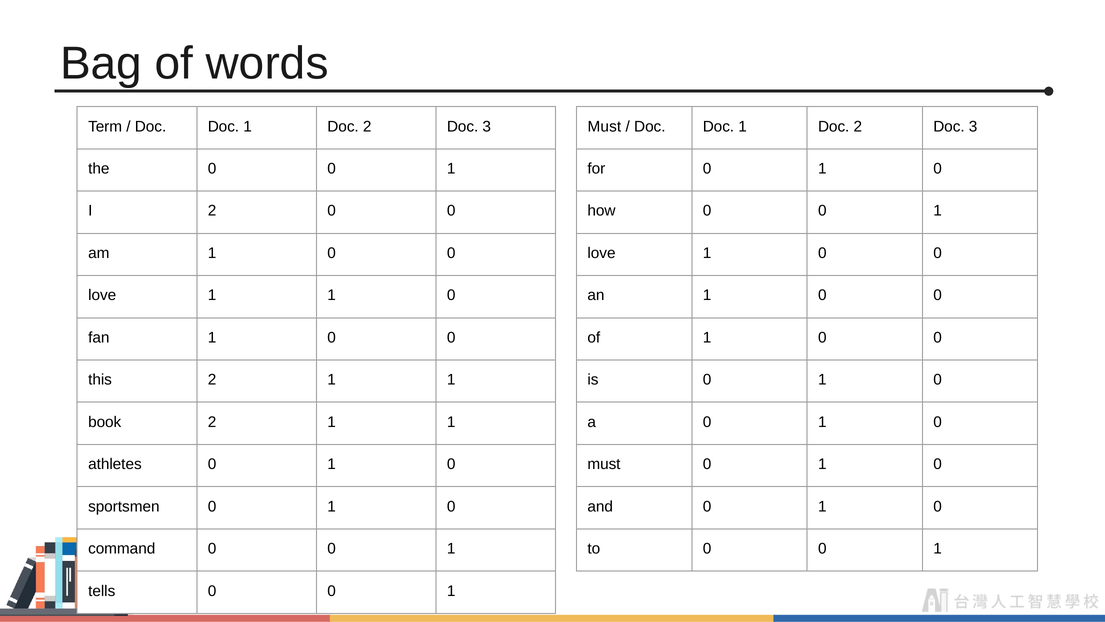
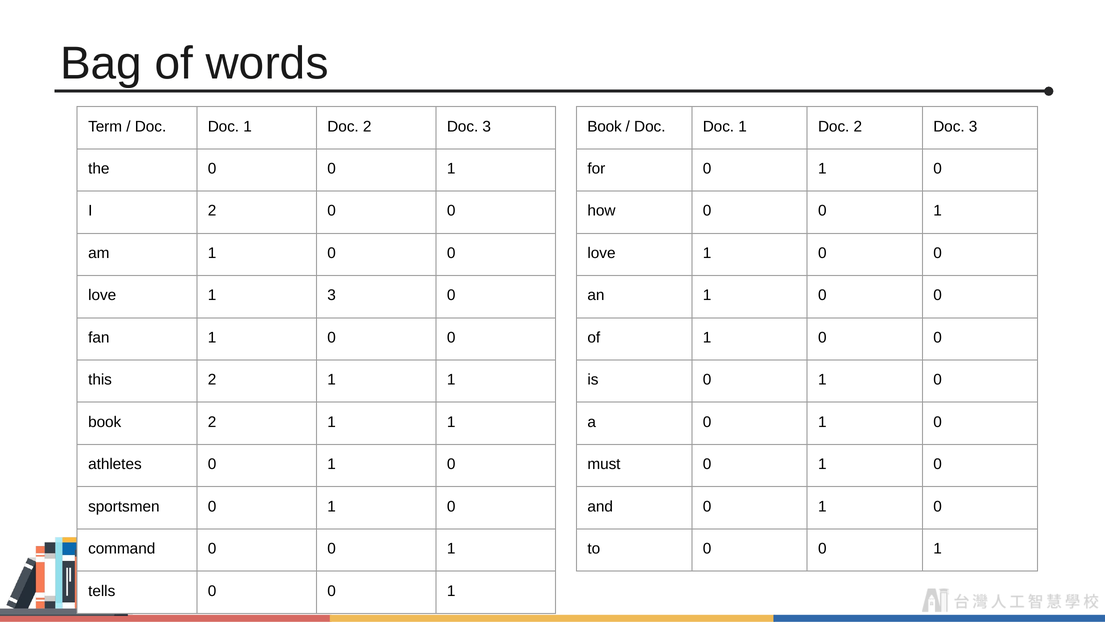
Must at (604, 126): Must -> Book
1 at (332, 295): 1 -> 3
